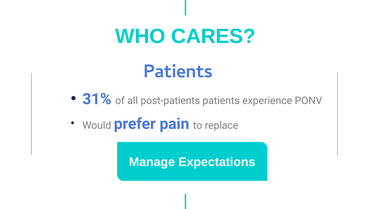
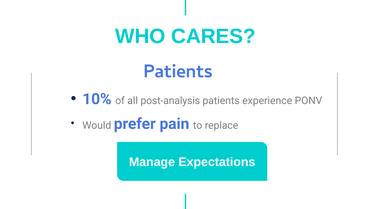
31%: 31% -> 10%
post-patients: post-patients -> post-analysis
